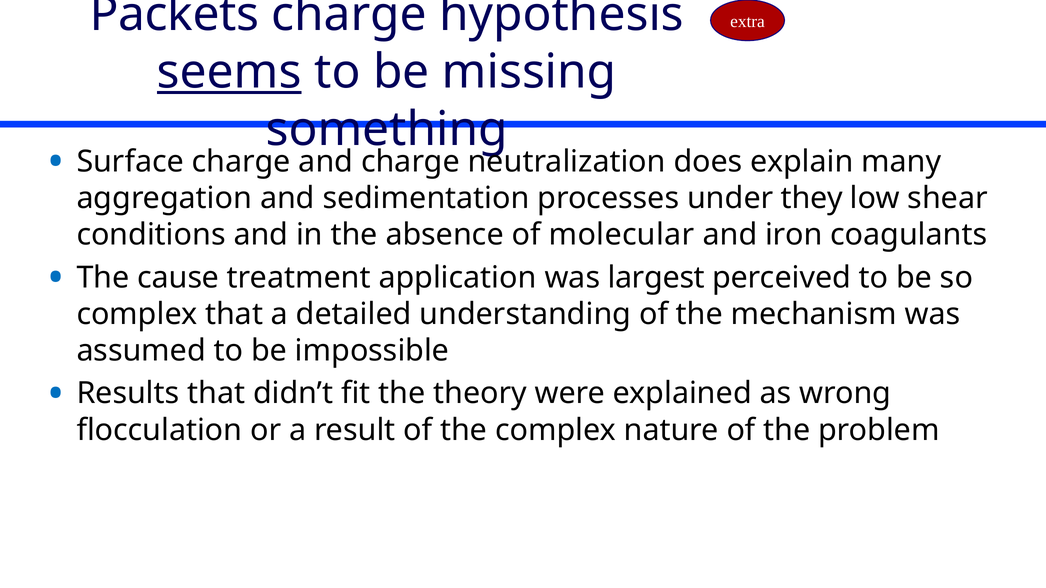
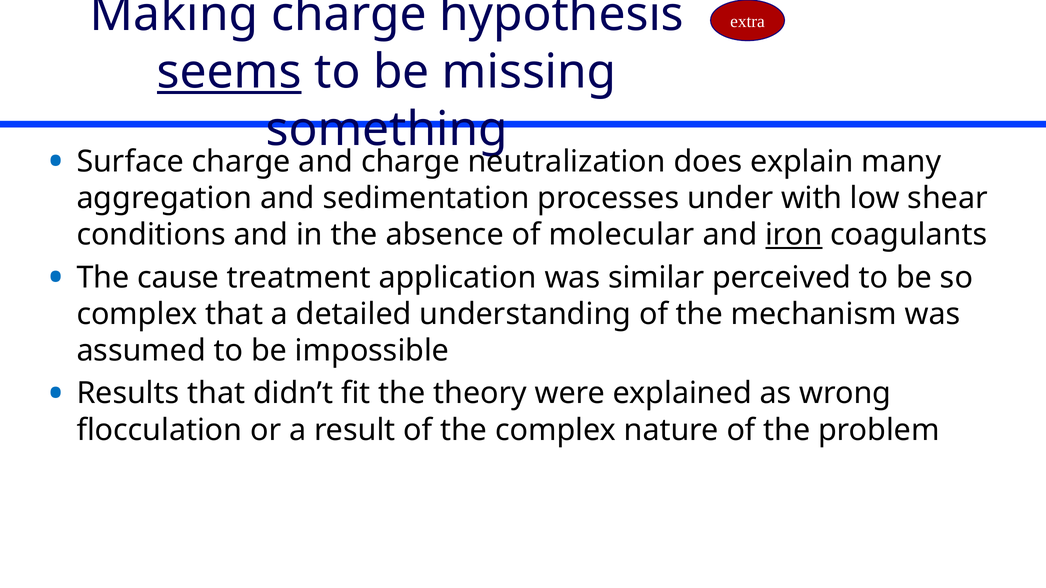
Packets: Packets -> Making
they: they -> with
iron underline: none -> present
largest: largest -> similar
